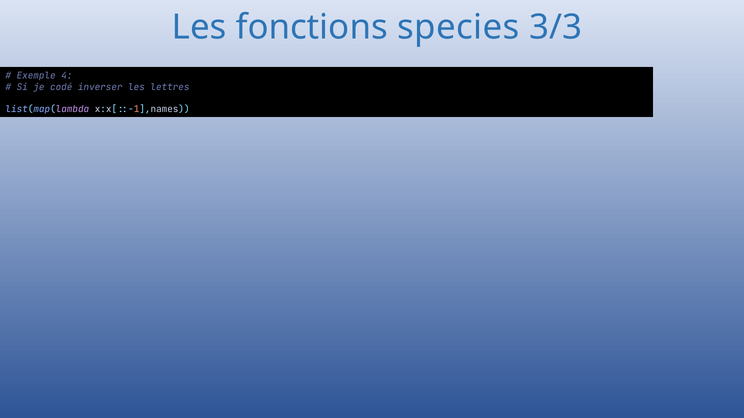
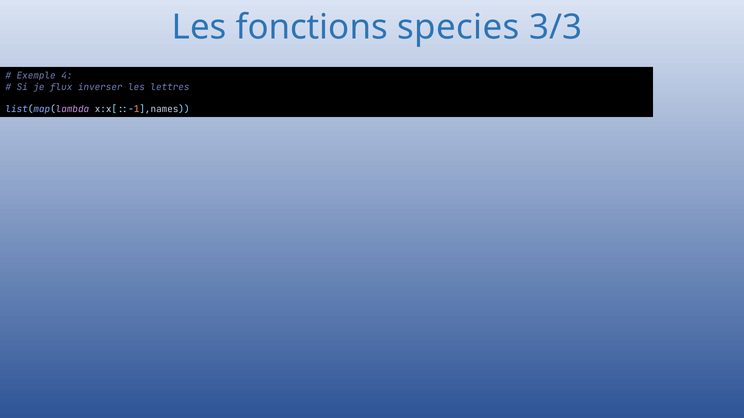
codé: codé -> flux
